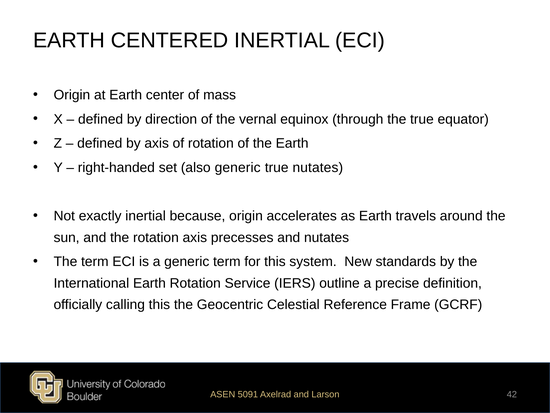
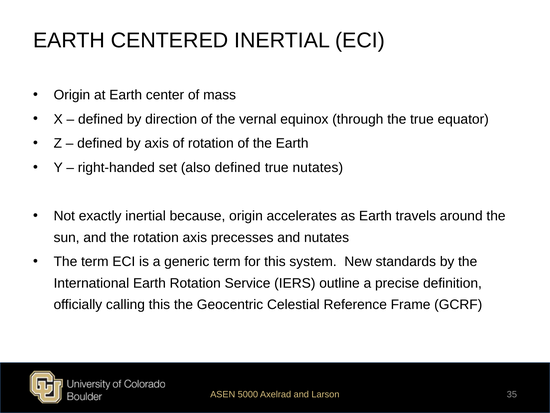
also generic: generic -> defined
5091: 5091 -> 5000
42: 42 -> 35
